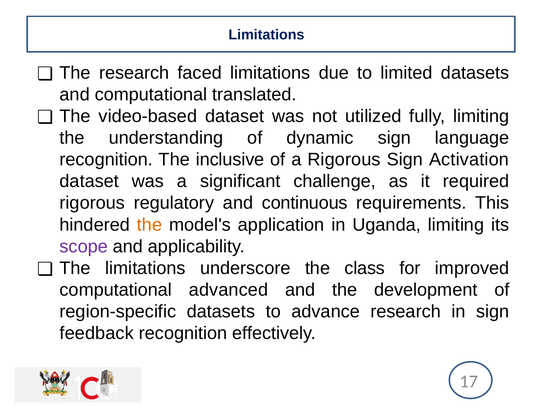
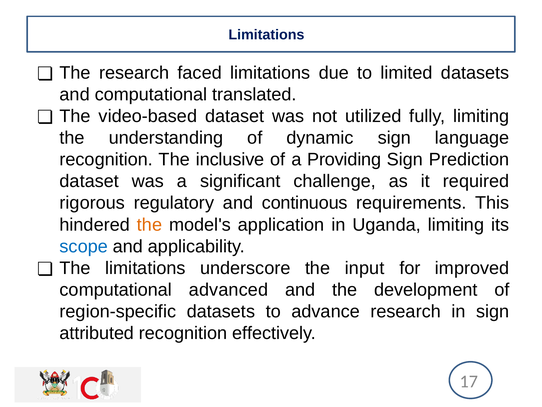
a Rigorous: Rigorous -> Providing
Activation: Activation -> Prediction
scope colour: purple -> blue
class: class -> input
feedback: feedback -> attributed
